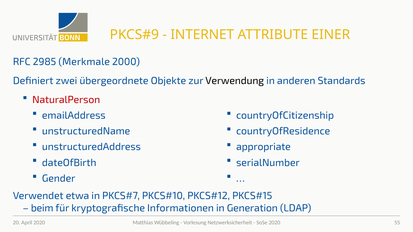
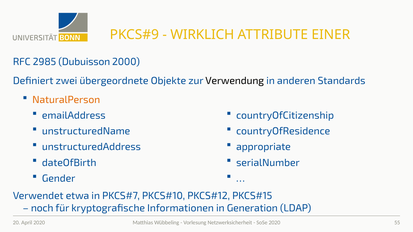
INTERNET: INTERNET -> WIRKLICH
Merkmale: Merkmale -> Dubuisson
NaturalPerson colour: red -> orange
beim: beim -> noch
